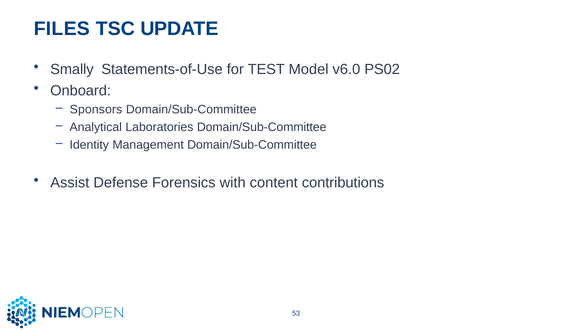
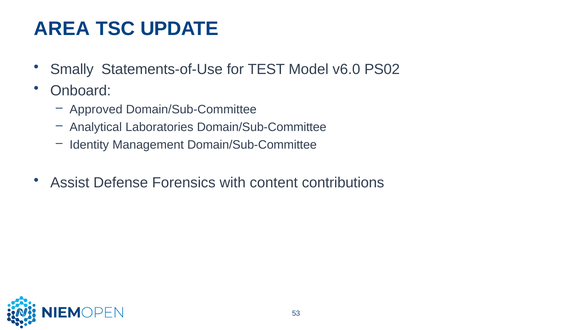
FILES: FILES -> AREA
Sponsors: Sponsors -> Approved
